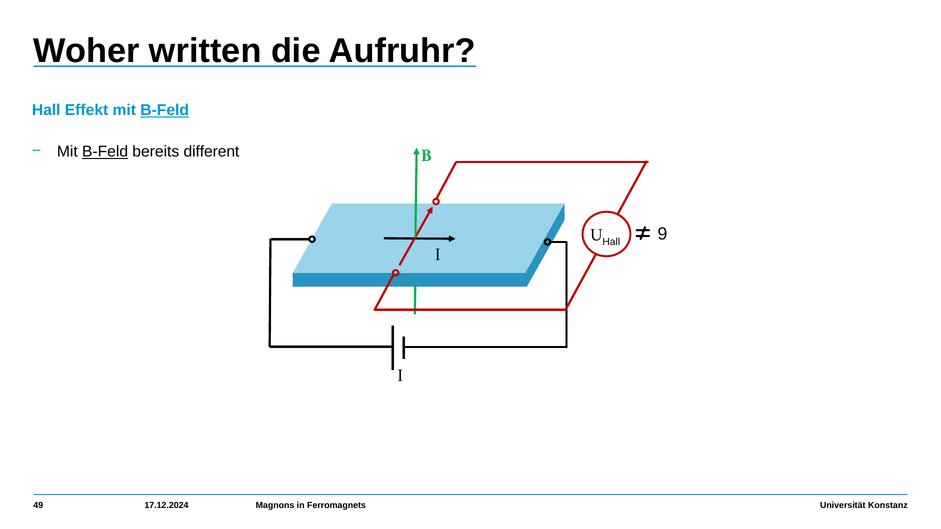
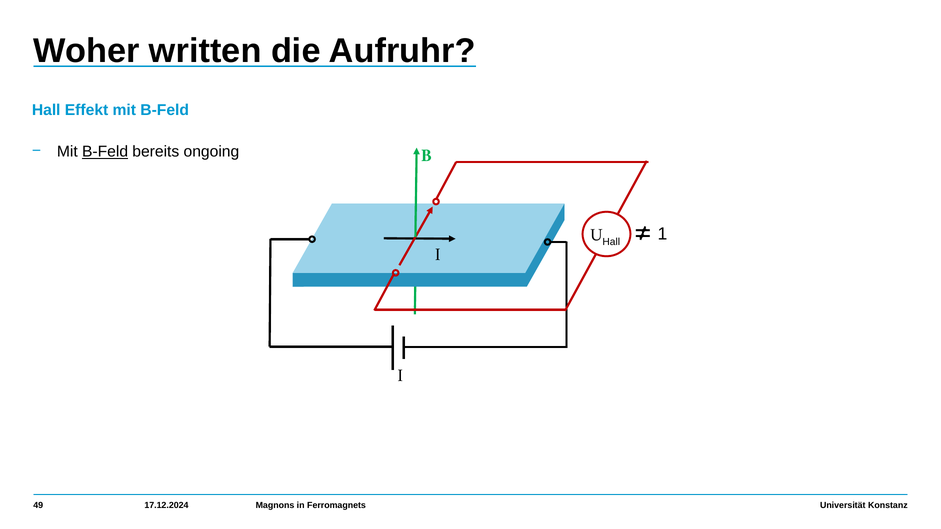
B-Feld at (165, 110) underline: present -> none
different: different -> ongoing
9: 9 -> 1
